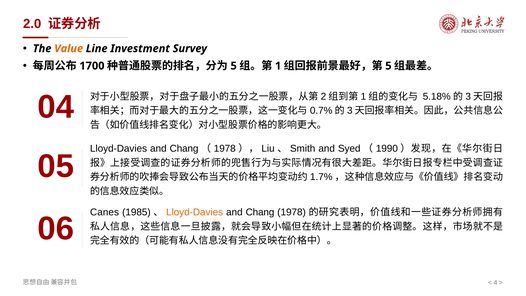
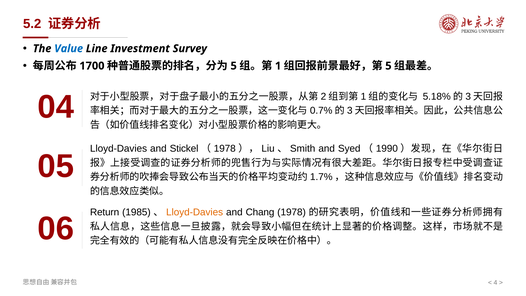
2.0: 2.0 -> 5.2
Value colour: orange -> blue
Chang at (184, 149): Chang -> Stickel
Canes: Canes -> Return
